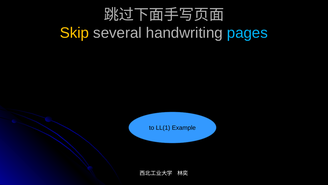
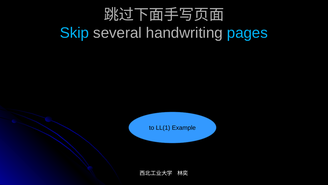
Skip colour: yellow -> light blue
